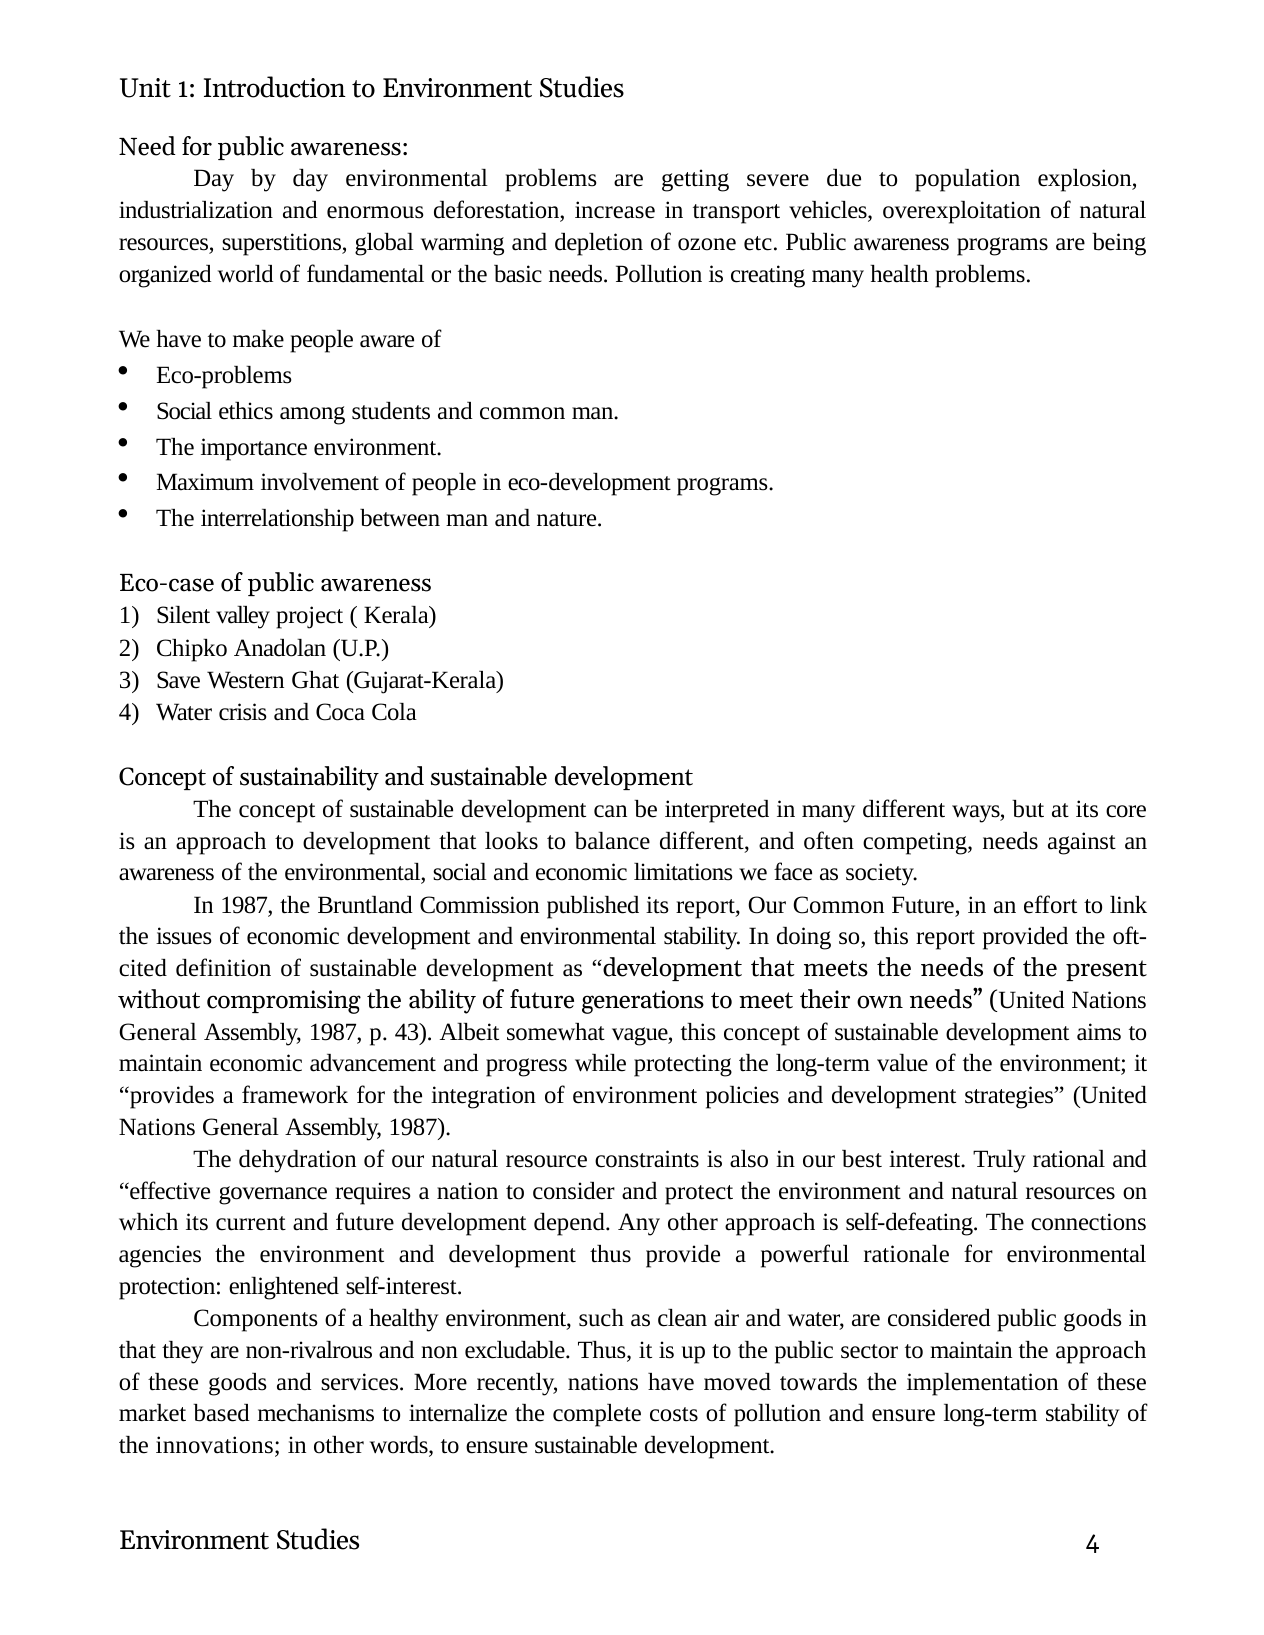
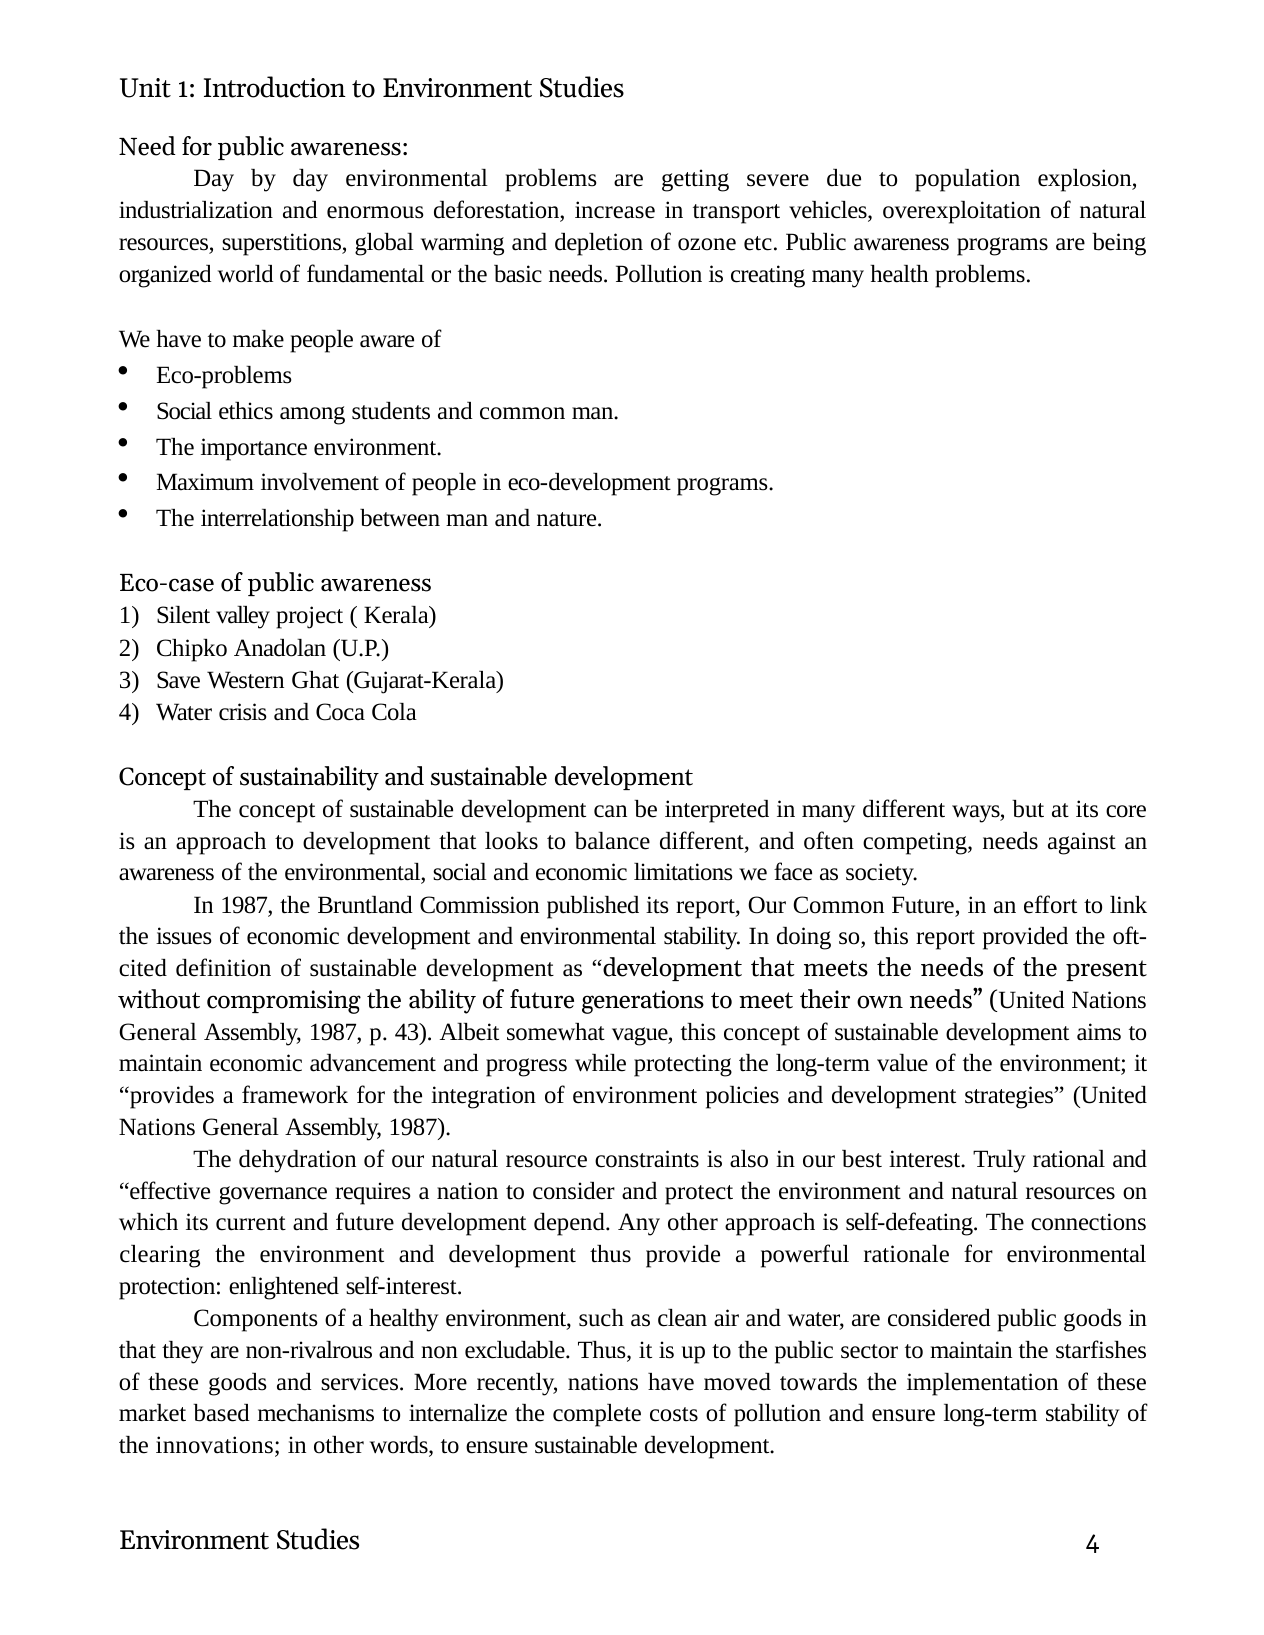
agencies: agencies -> clearing
the approach: approach -> starfishes
